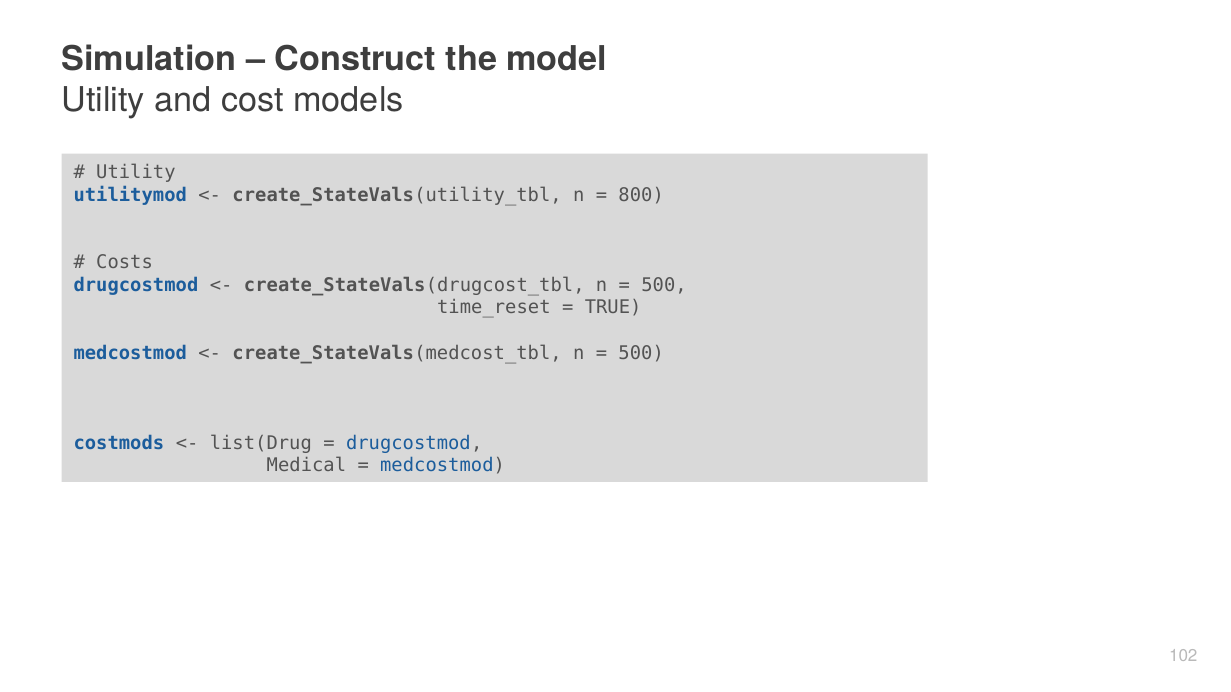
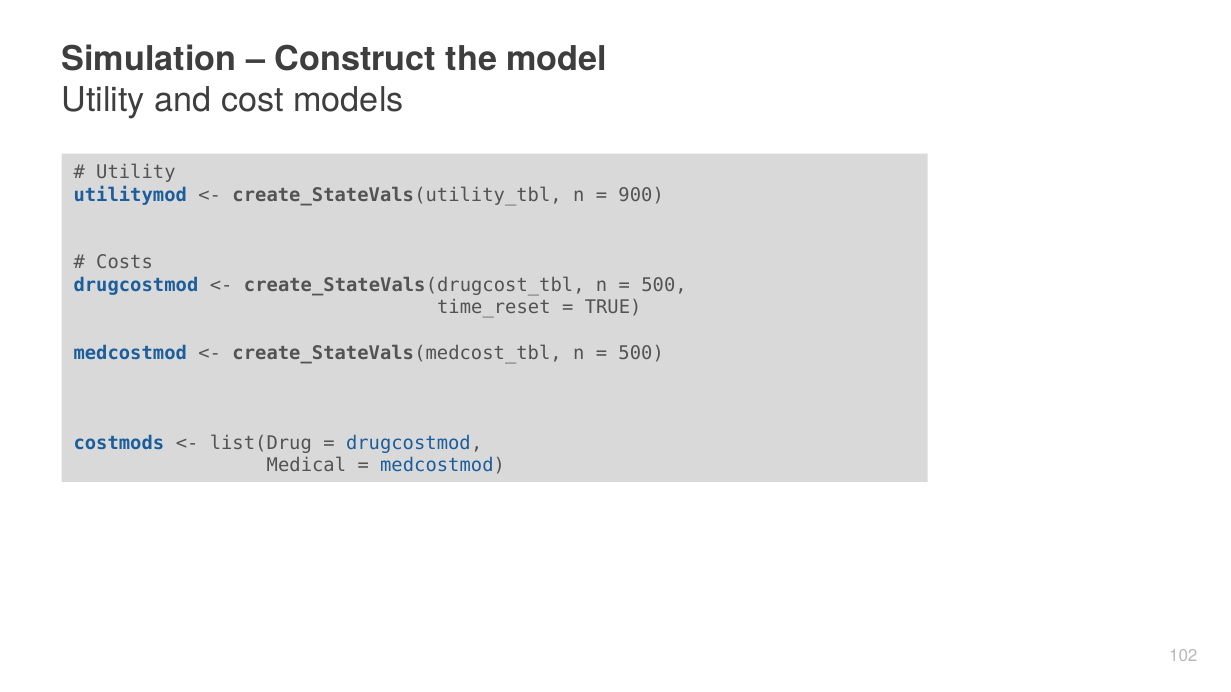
800: 800 -> 900
